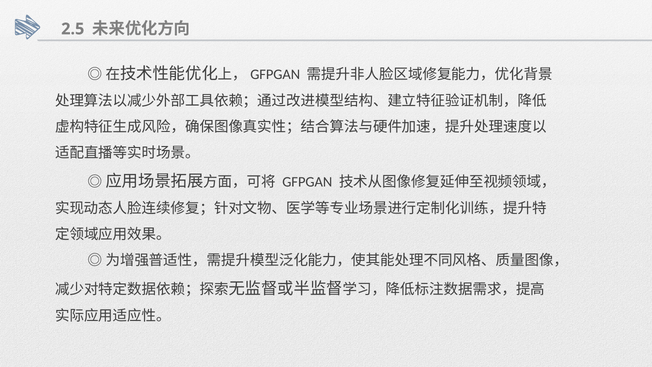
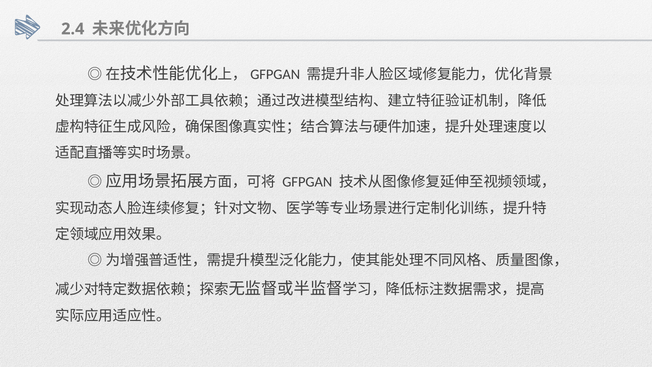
2.5: 2.5 -> 2.4
